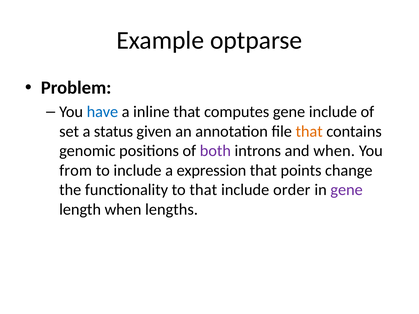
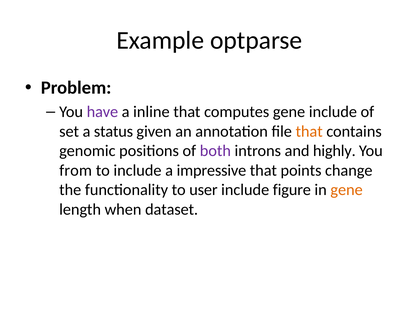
have colour: blue -> purple
and when: when -> highly
expression: expression -> impressive
to that: that -> user
order: order -> figure
gene at (347, 190) colour: purple -> orange
lengths: lengths -> dataset
